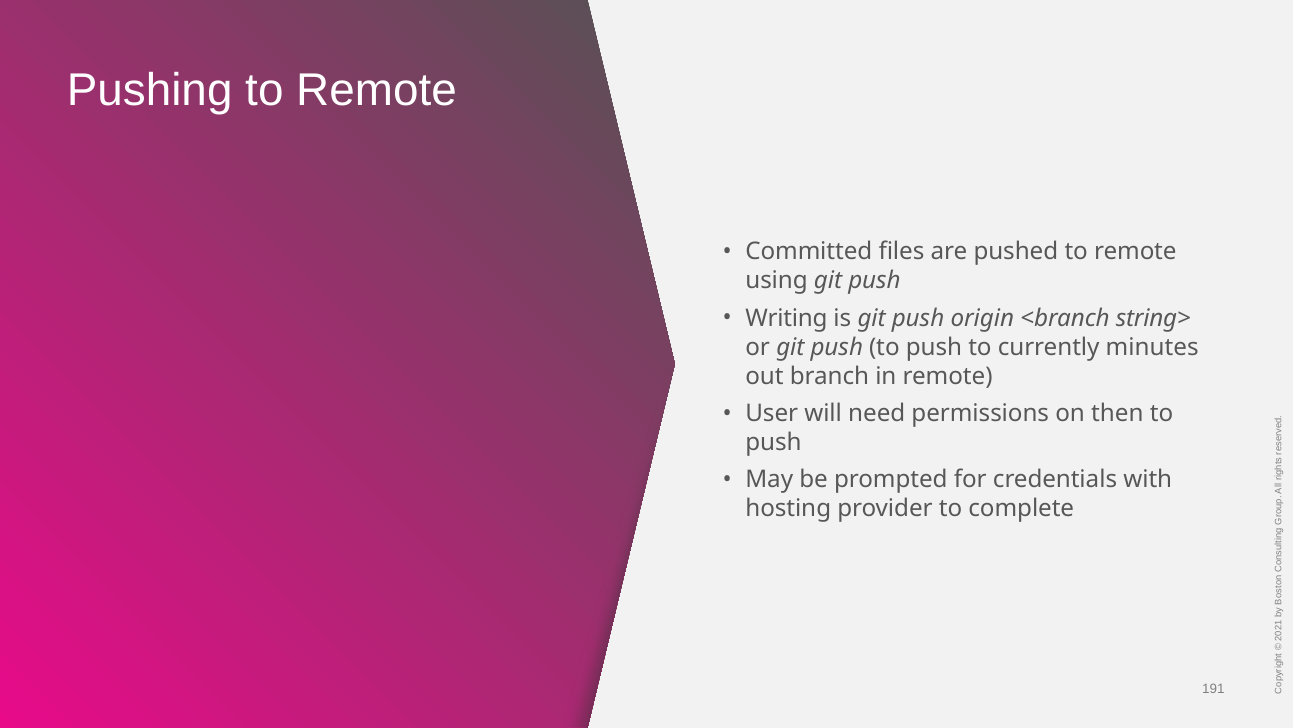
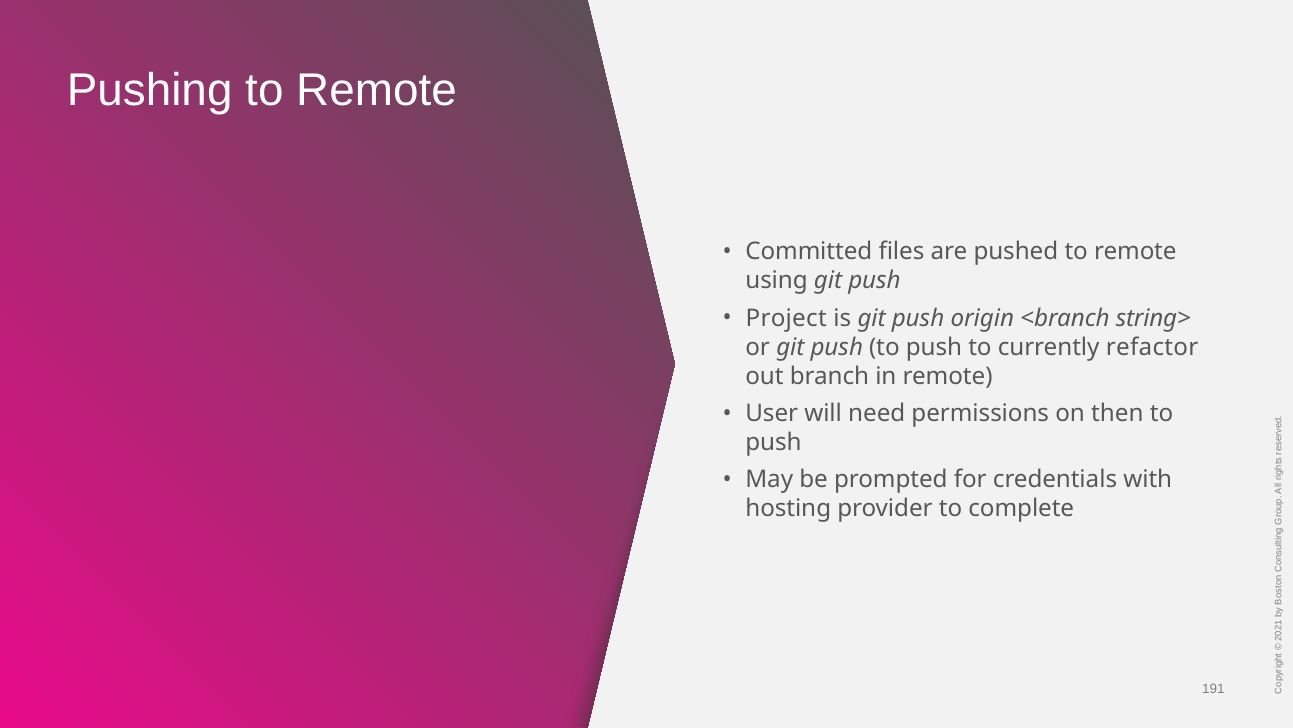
Writing: Writing -> Project
minutes: minutes -> refactor
